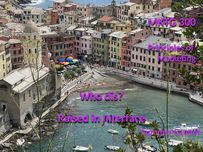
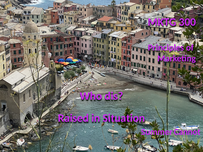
Interface: Interface -> Situation
